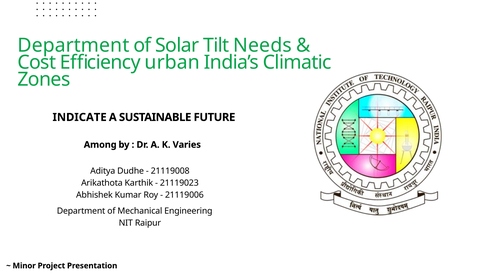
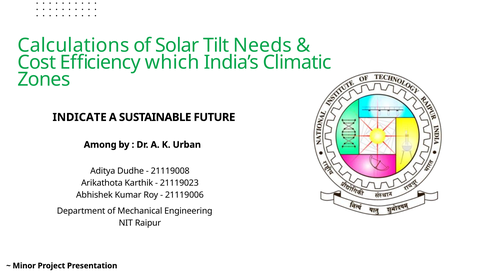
Department at (73, 46): Department -> Calculations
urban: urban -> which
Varies: Varies -> Urban
